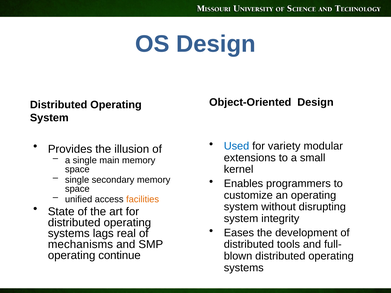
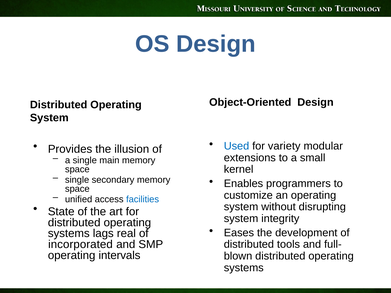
facilities colour: orange -> blue
mechanisms: mechanisms -> incorporated
continue: continue -> intervals
